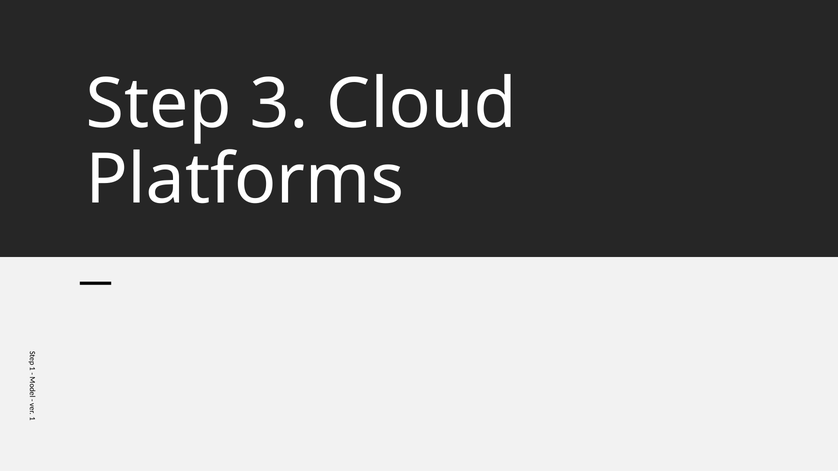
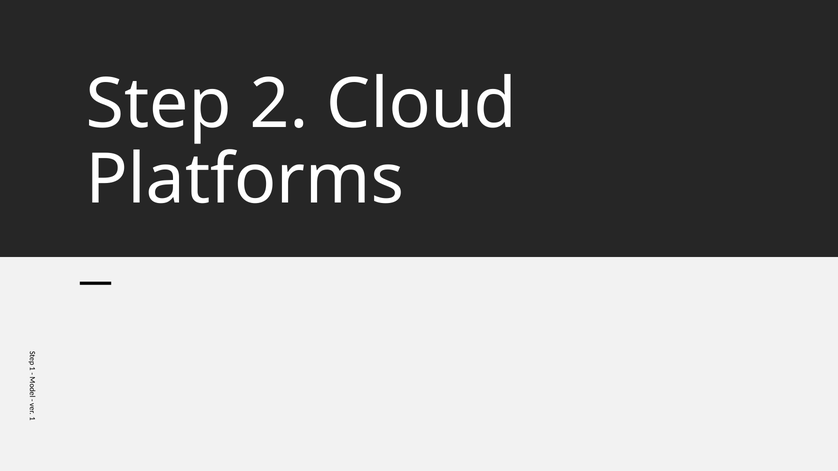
3: 3 -> 2
